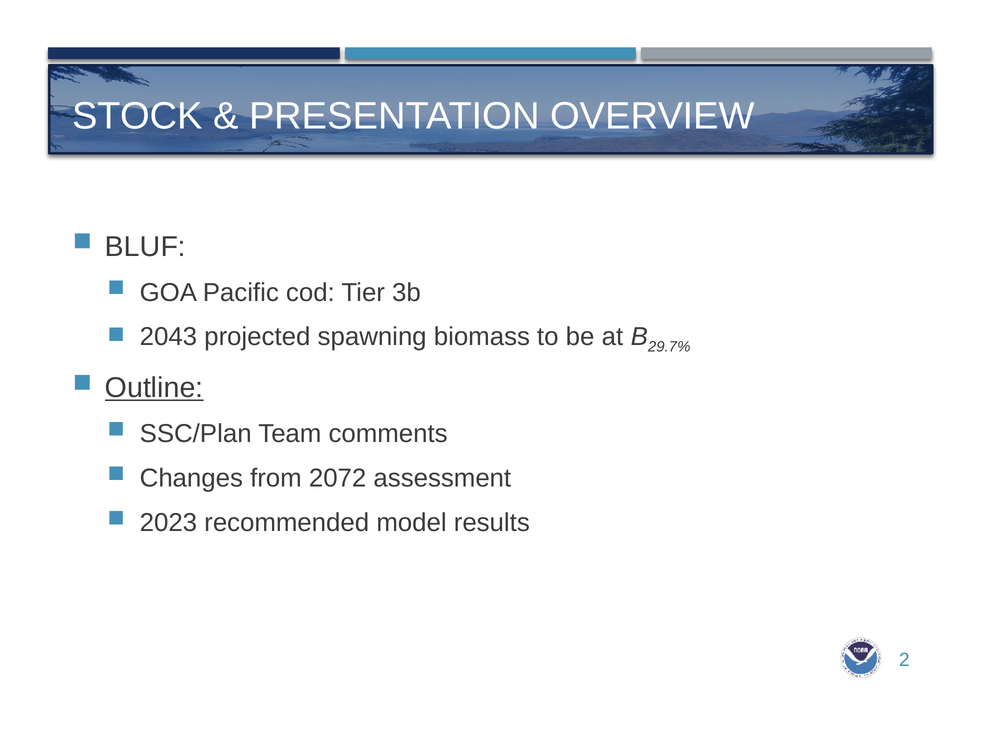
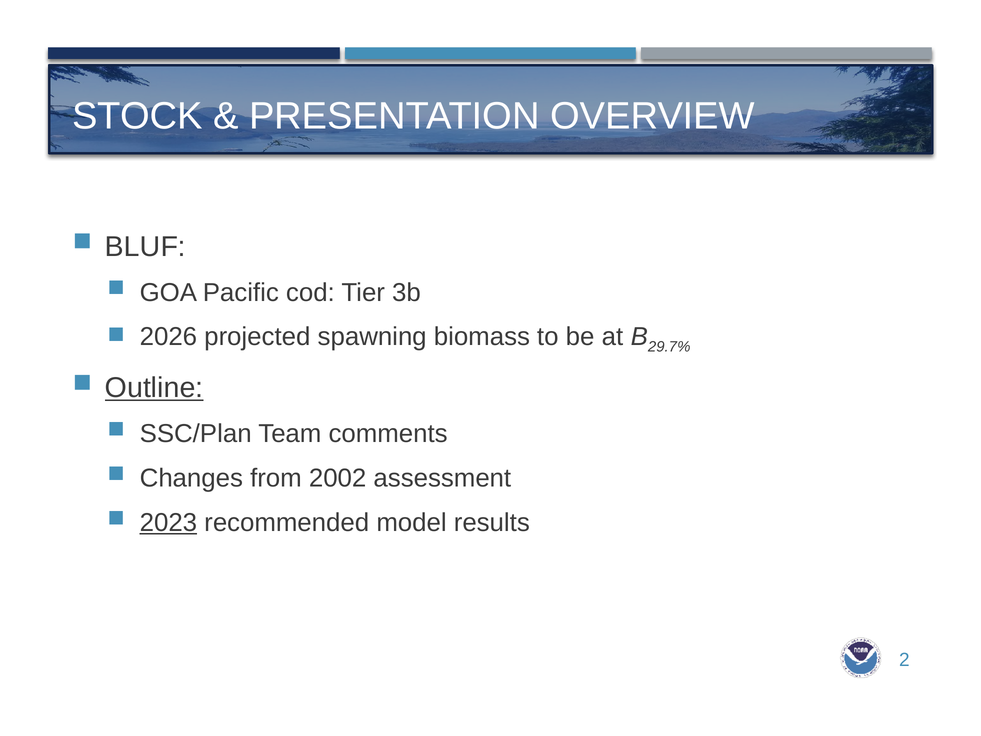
2043: 2043 -> 2026
2072: 2072 -> 2002
2023 underline: none -> present
